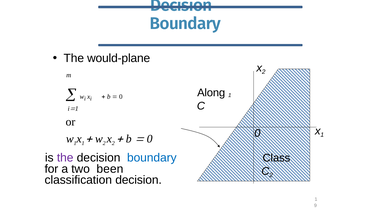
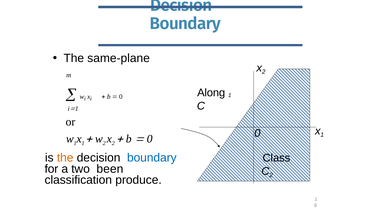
would-plane: would-plane -> same-plane
the at (65, 158) colour: purple -> orange
classification decision: decision -> produce
